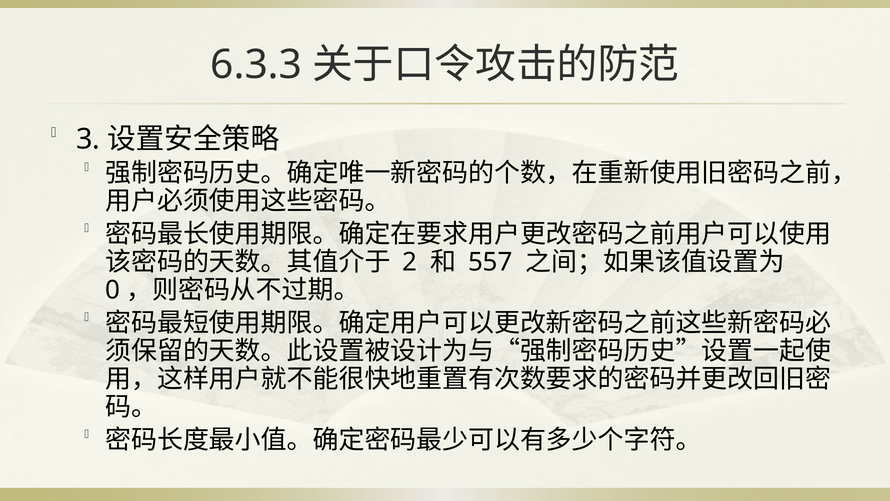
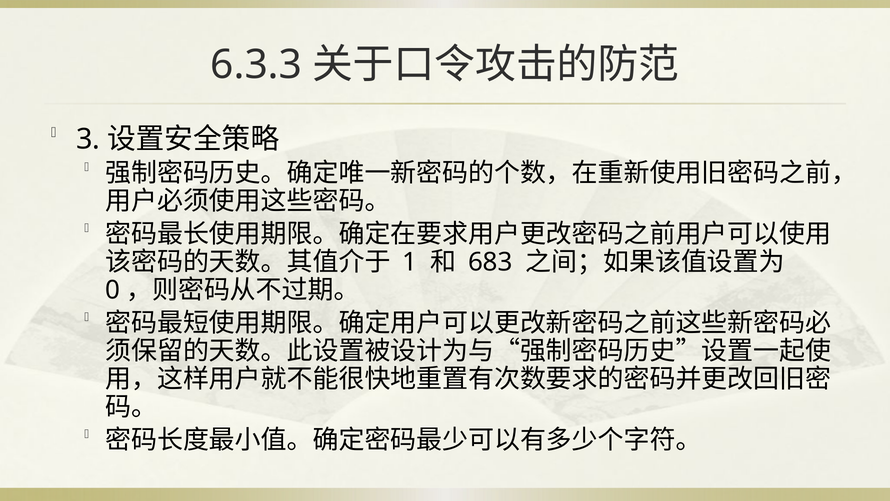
2: 2 -> 1
557: 557 -> 683
